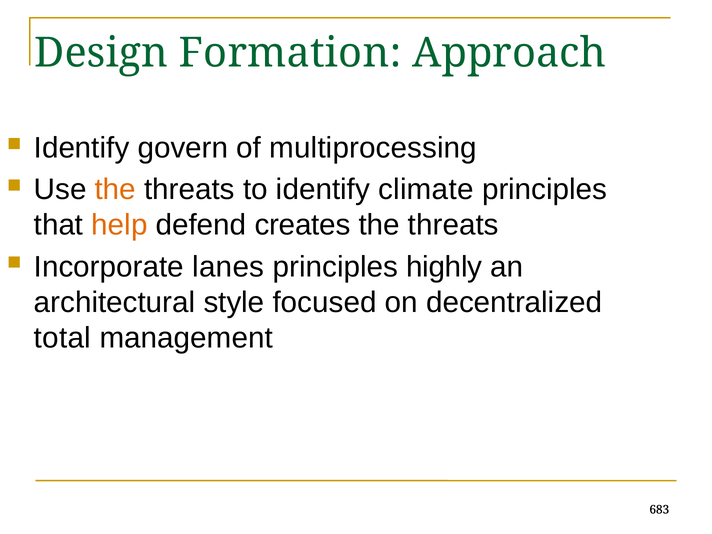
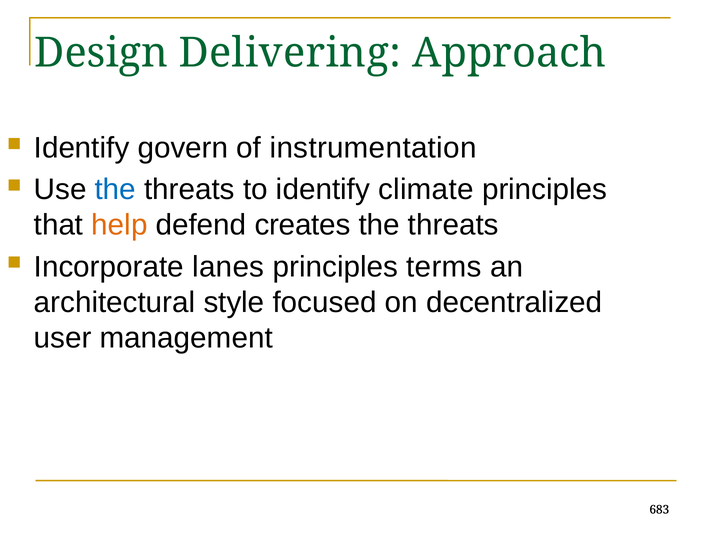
Formation: Formation -> Delivering
multiprocessing: multiprocessing -> instrumentation
the at (115, 190) colour: orange -> blue
highly: highly -> terms
total: total -> user
